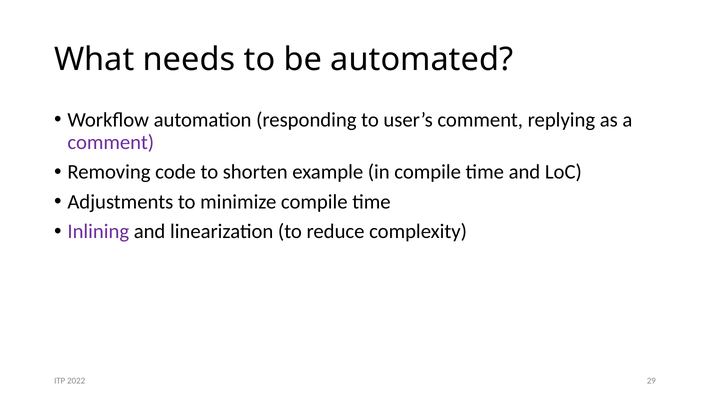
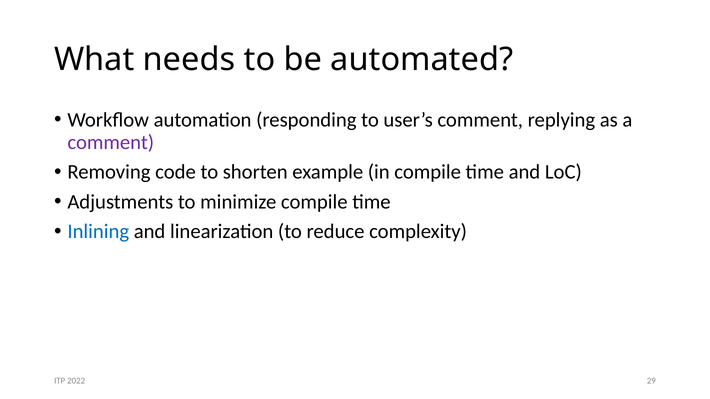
Inlining colour: purple -> blue
